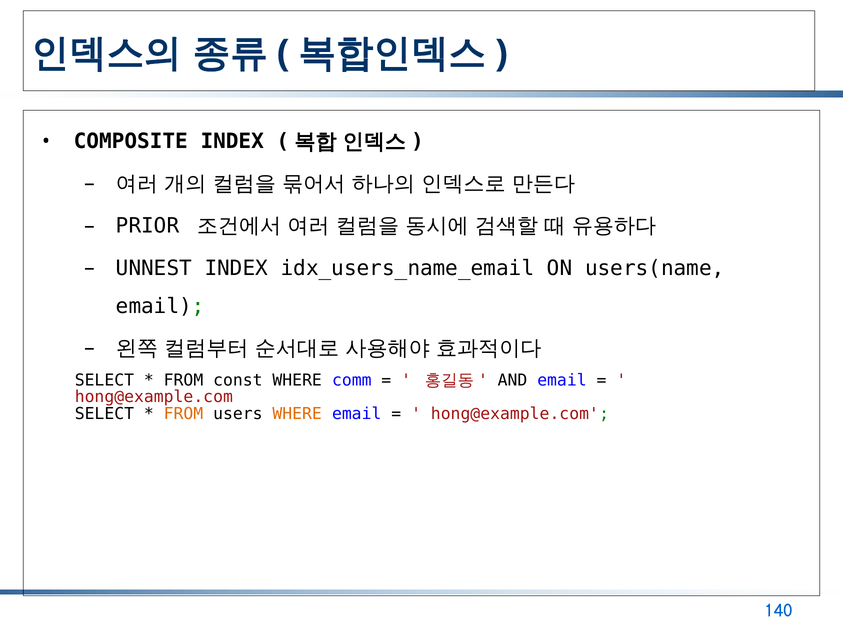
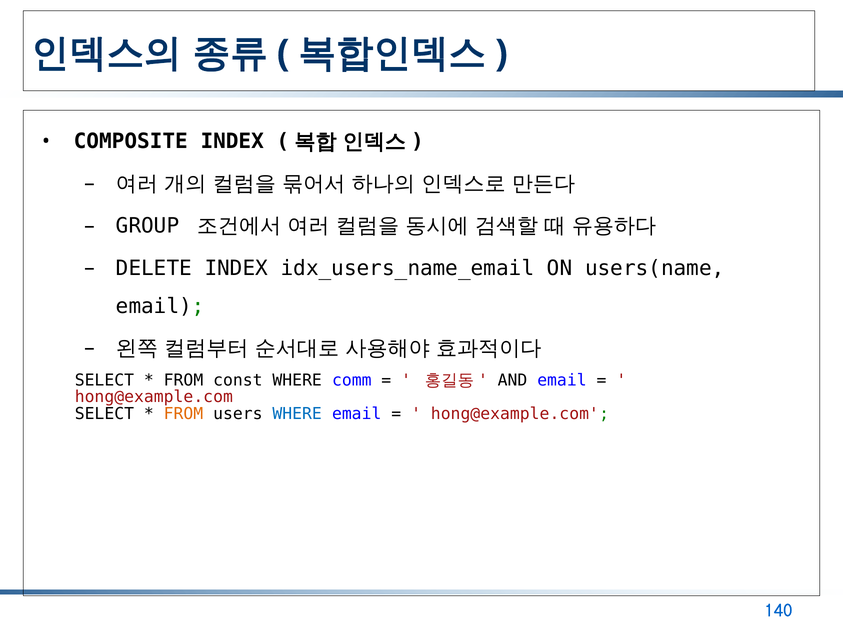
PRIOR: PRIOR -> GROUP
UNNEST: UNNEST -> DELETE
WHERE at (297, 413) colour: orange -> blue
